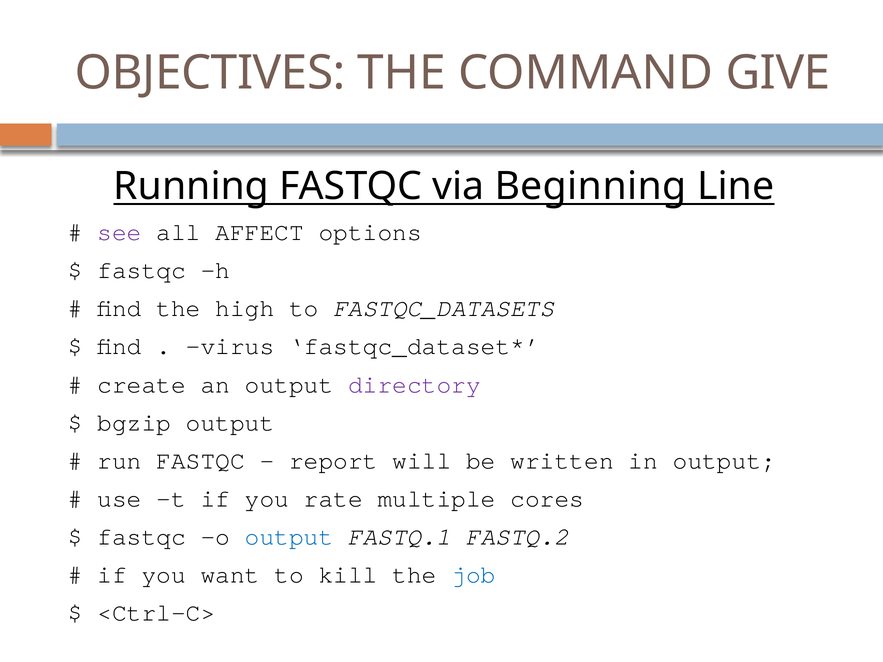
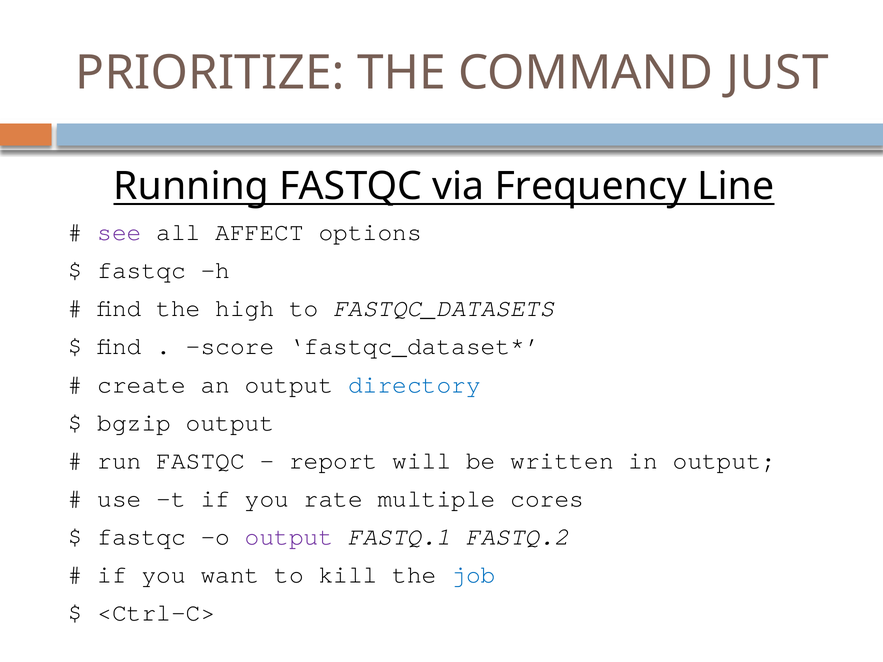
OBJECTIVES: OBJECTIVES -> PRIORITIZE
GIVE: GIVE -> JUST
Beginning: Beginning -> Frequency
virus: virus -> score
directory colour: purple -> blue
output at (289, 537) colour: blue -> purple
